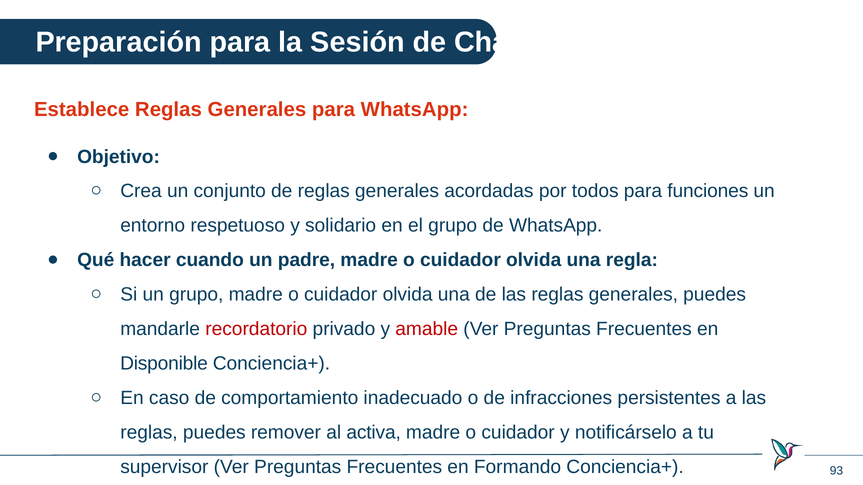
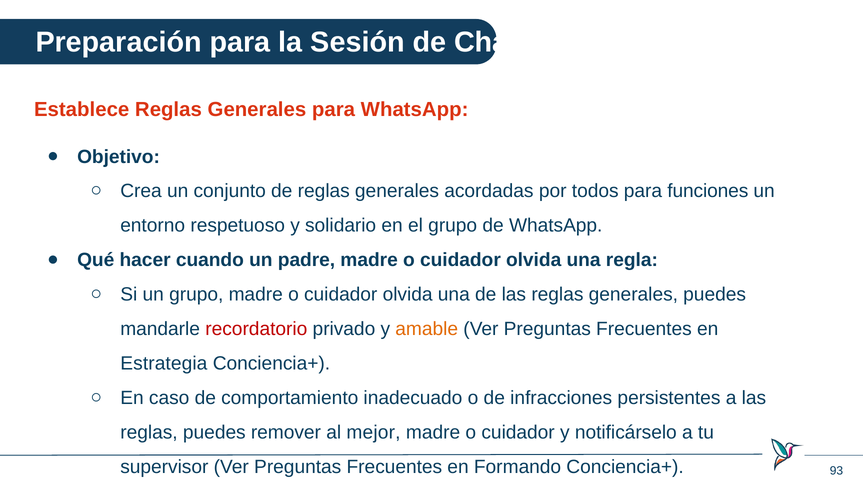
amable colour: red -> orange
Disponible: Disponible -> Estrategia
activa: activa -> mejor
